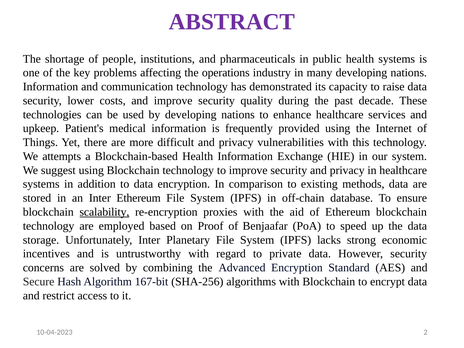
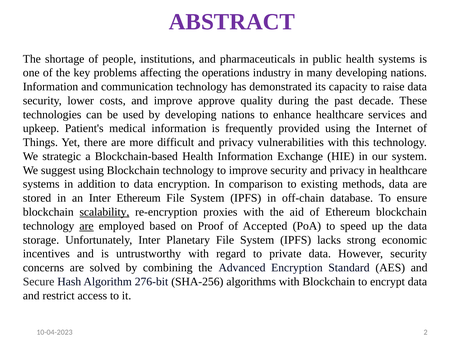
and improve security: security -> approve
attempts: attempts -> strategic
are at (87, 226) underline: none -> present
Benjaafar: Benjaafar -> Accepted
167-bit: 167-bit -> 276-bit
